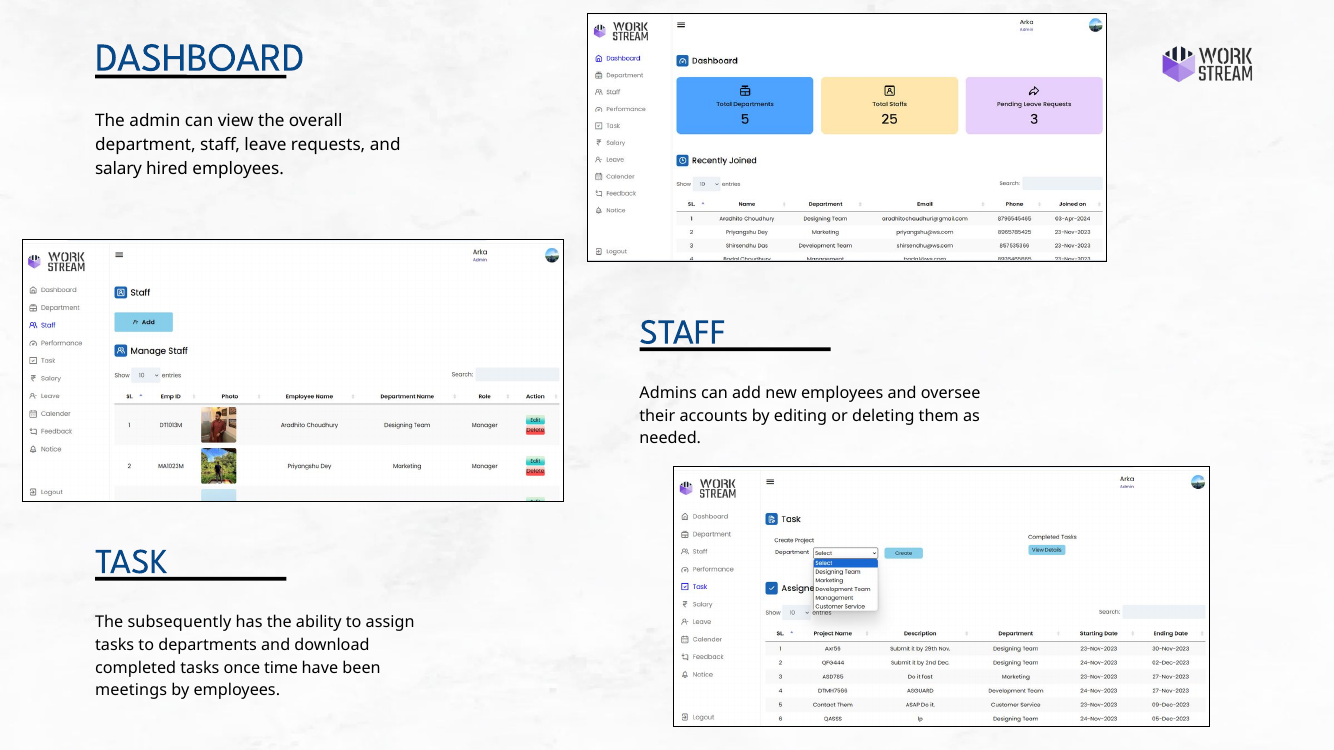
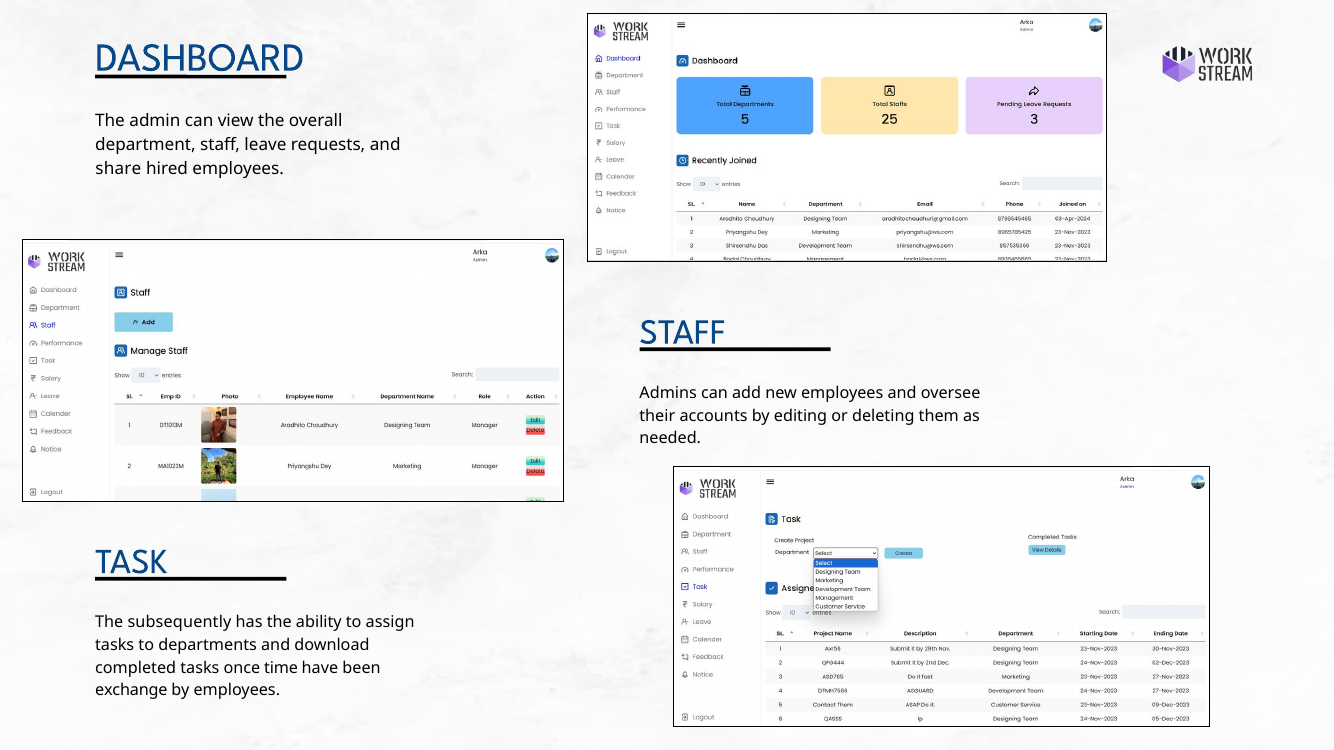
salary: salary -> share
meetings: meetings -> exchange
